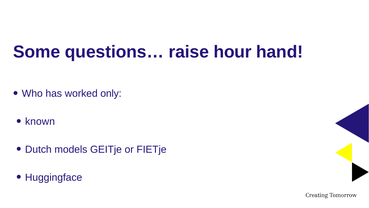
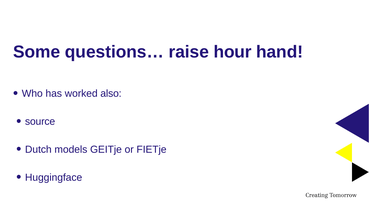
only: only -> also
known: known -> source
